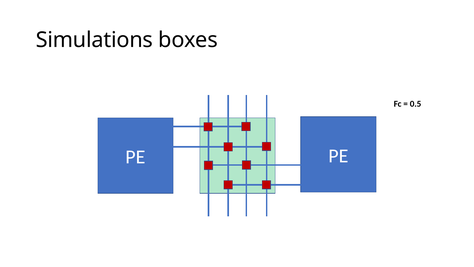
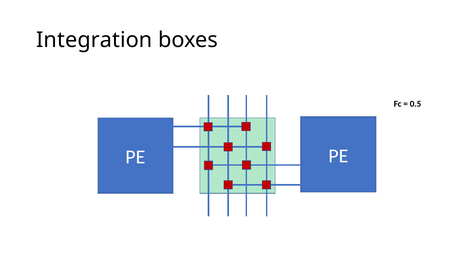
Simulations: Simulations -> Integration
